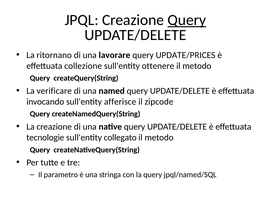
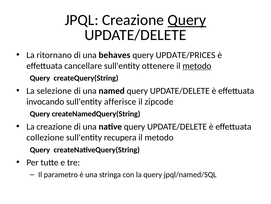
lavorare: lavorare -> behaves
collezione: collezione -> cancellare
metodo at (197, 66) underline: none -> present
verificare: verificare -> selezione
tecnologie: tecnologie -> collezione
collegato: collegato -> recupera
